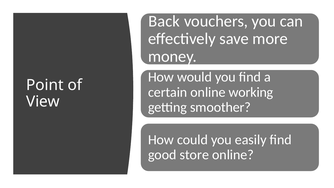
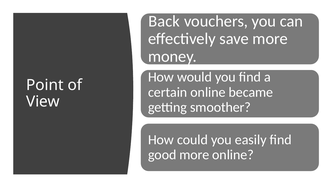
working: working -> became
good store: store -> more
